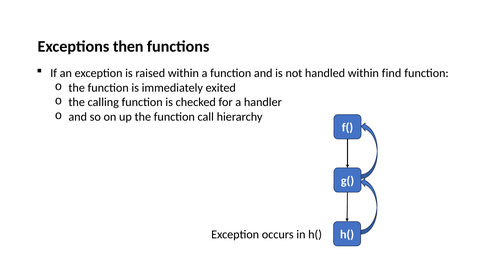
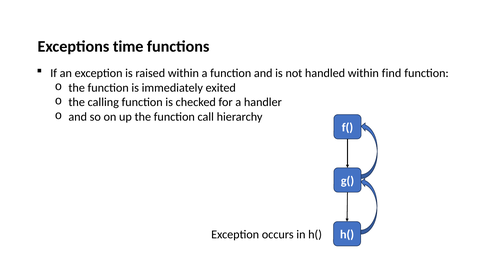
then: then -> time
